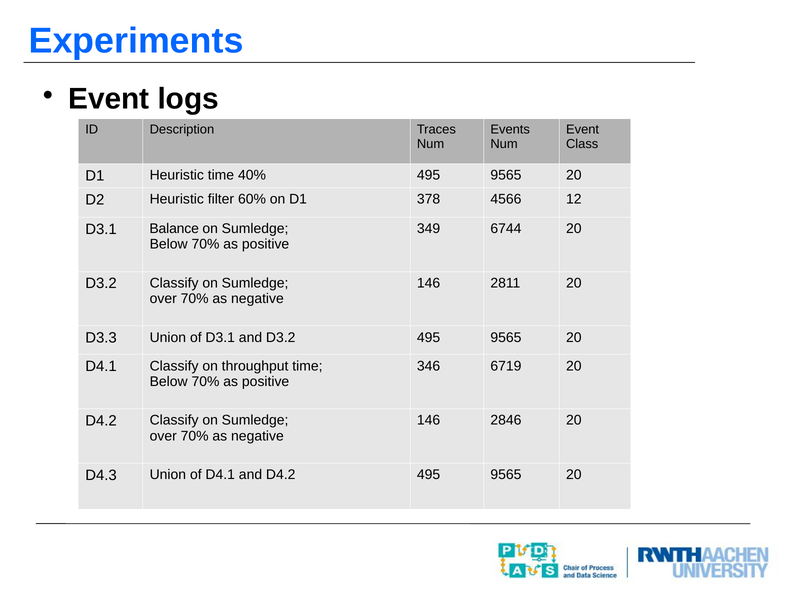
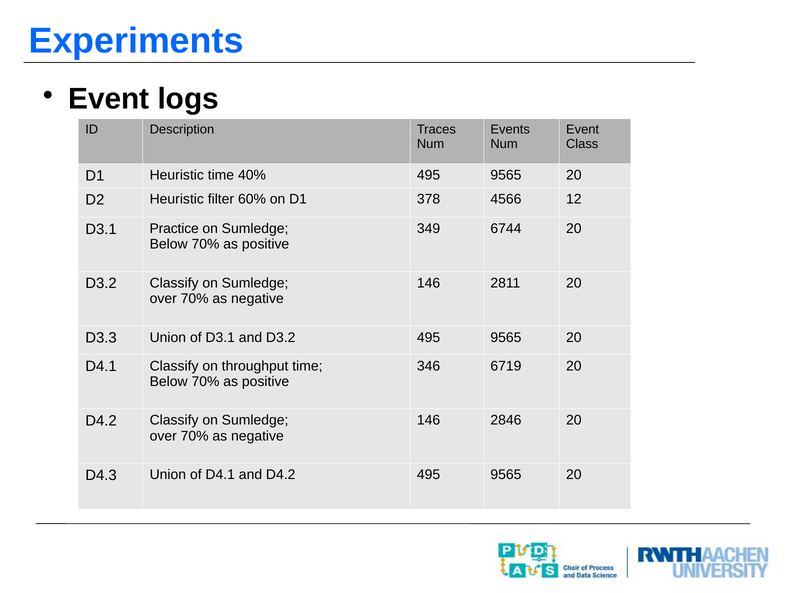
Balance: Balance -> Practice
